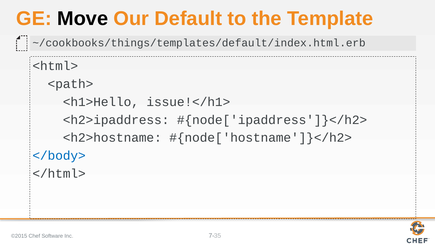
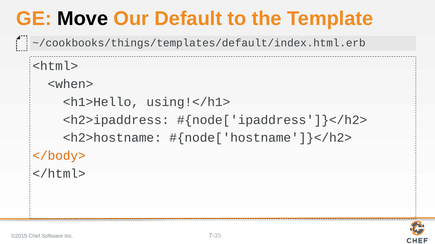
<path>: <path> -> <when>
issue!</h1>: issue!</h1> -> using!</h1>
</body> colour: blue -> orange
